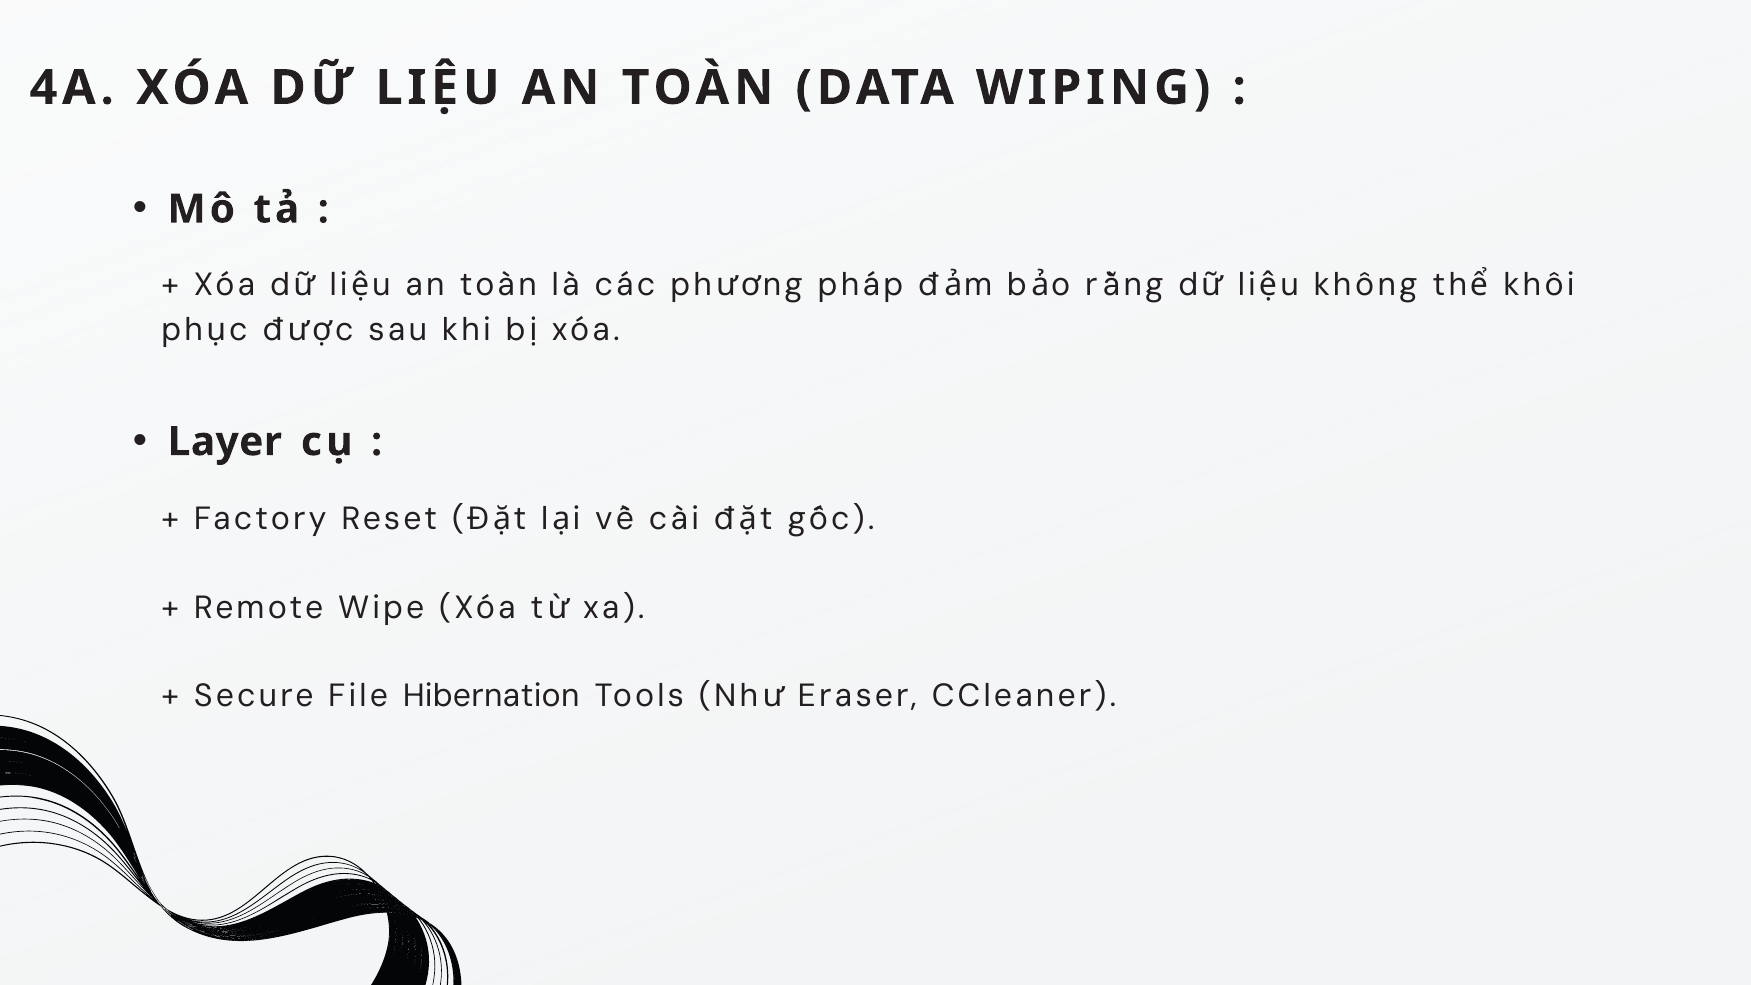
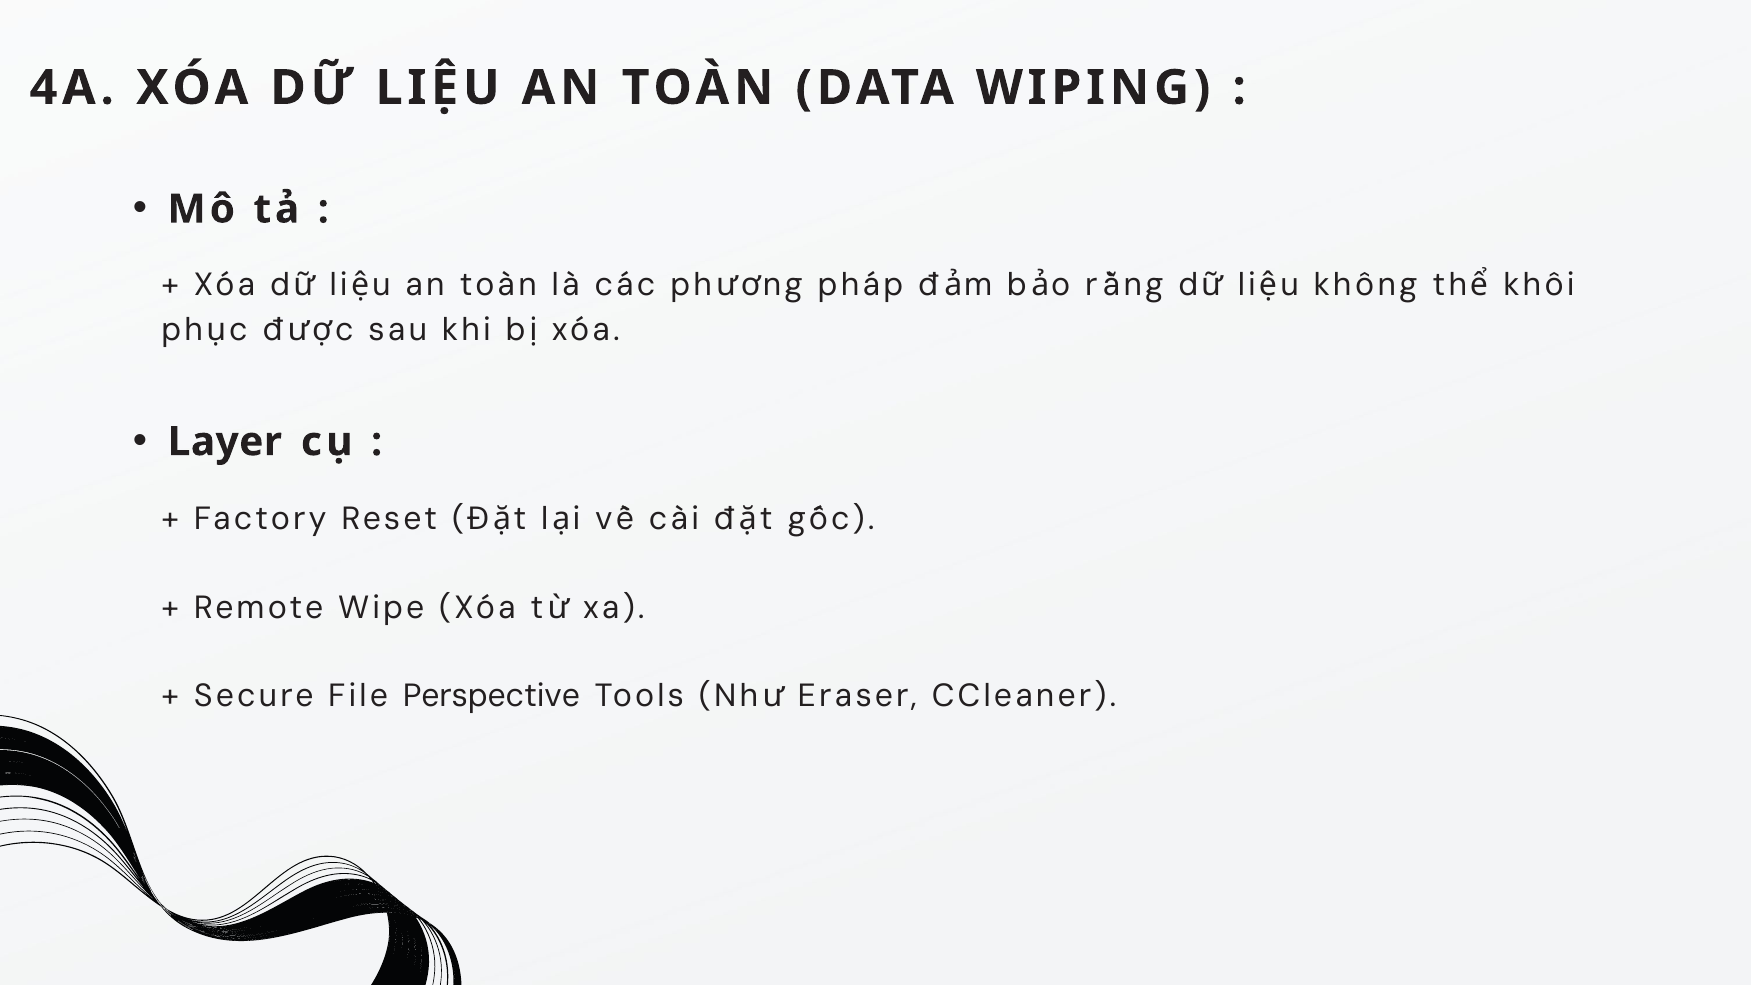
Hibernation: Hibernation -> Perspective
